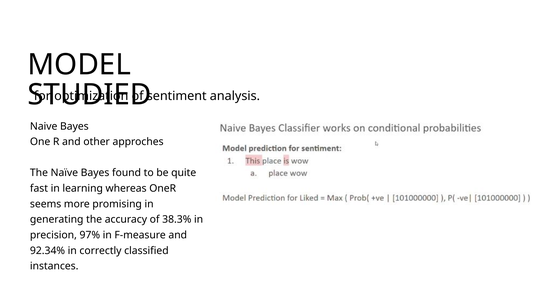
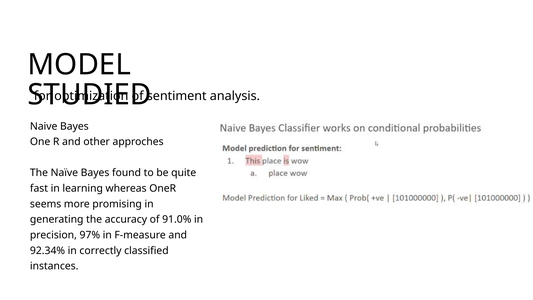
38.3%: 38.3% -> 91.0%
